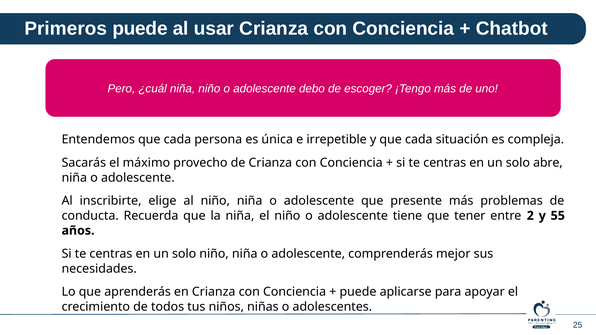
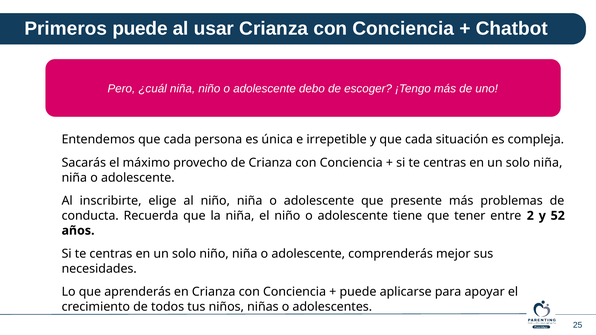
solo abre: abre -> niña
55: 55 -> 52
